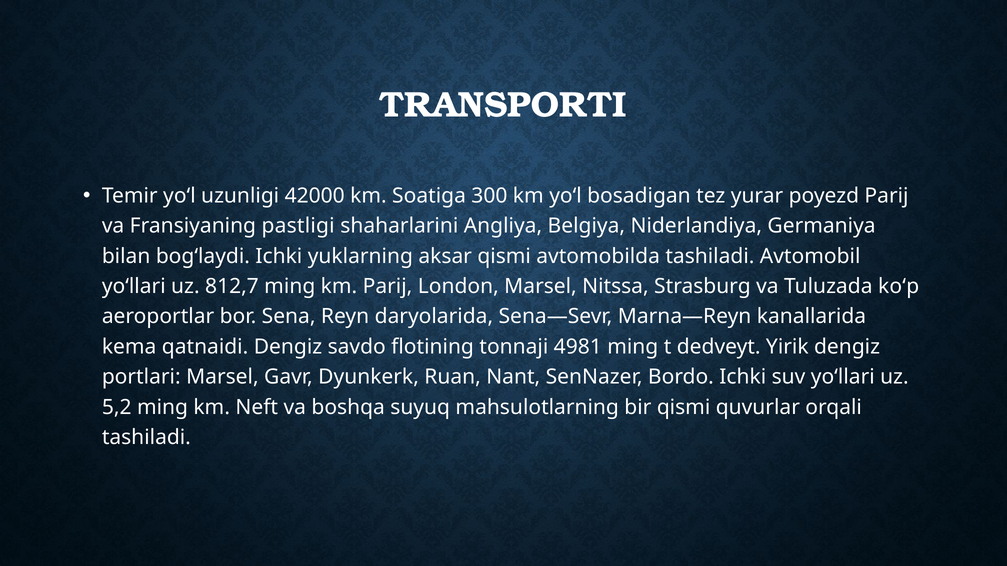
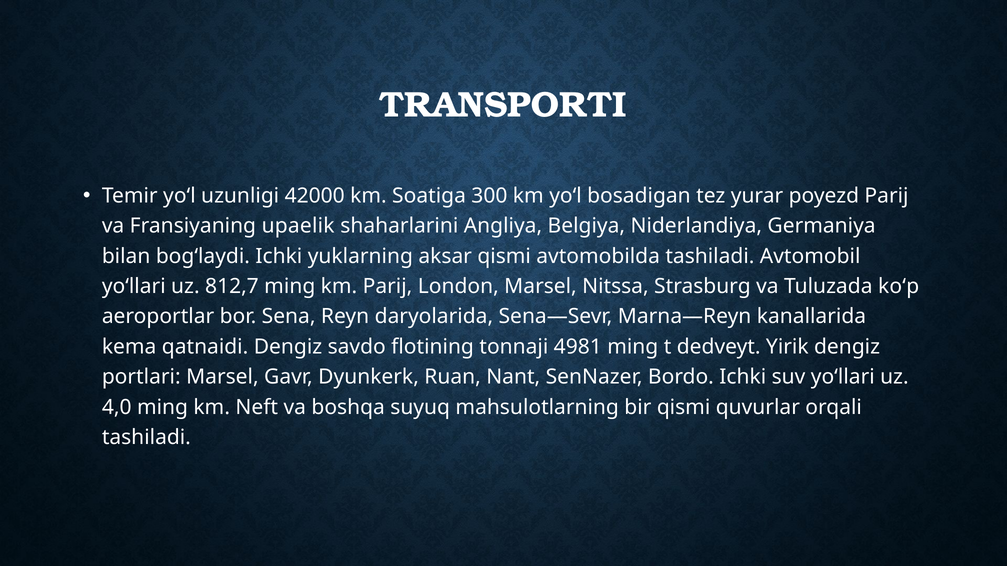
pastligi: pastligi -> upaelik
5,2: 5,2 -> 4,0
